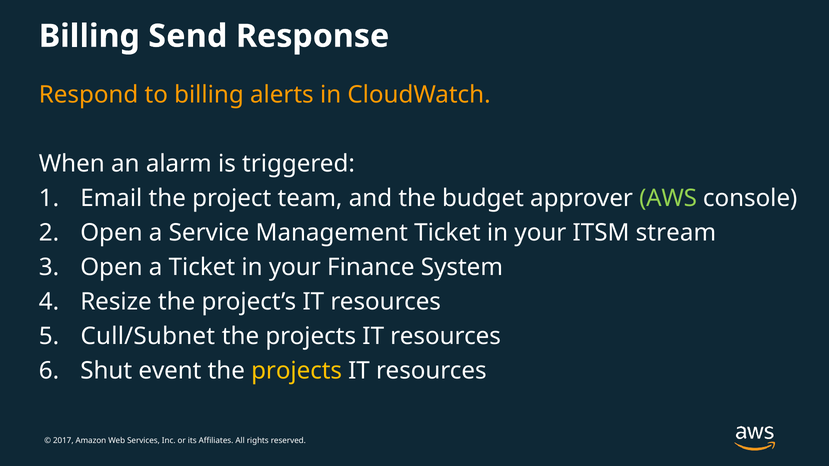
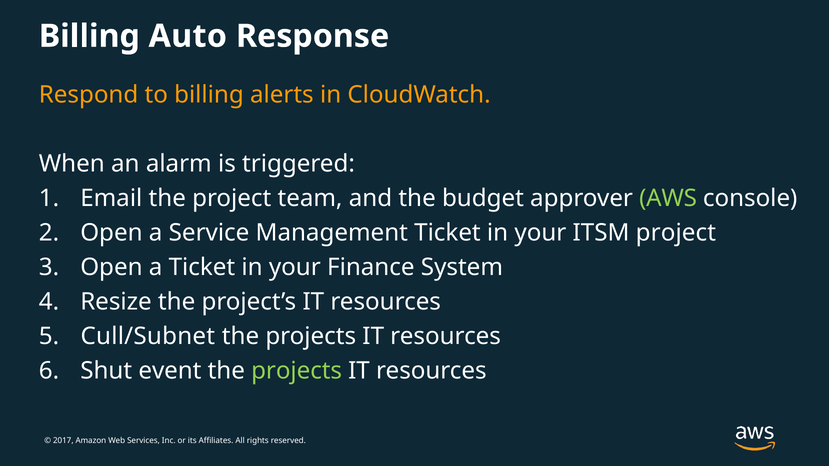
Send: Send -> Auto
ITSM stream: stream -> project
projects at (297, 371) colour: yellow -> light green
